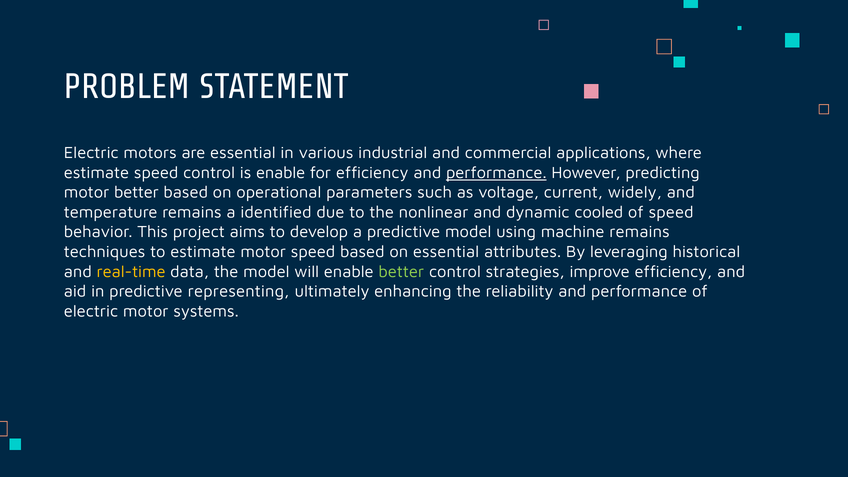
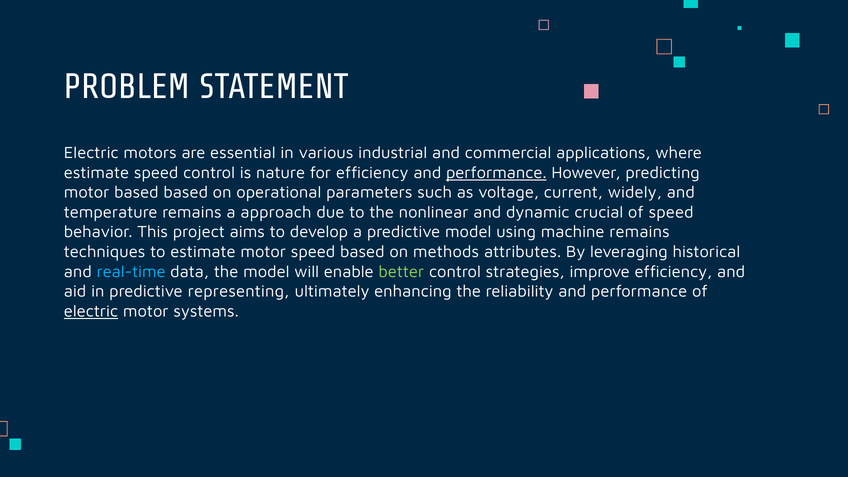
is enable: enable -> nature
motor better: better -> based
identified: identified -> approach
cooled: cooled -> crucial
on essential: essential -> methods
real-time colour: yellow -> light blue
electric at (91, 311) underline: none -> present
